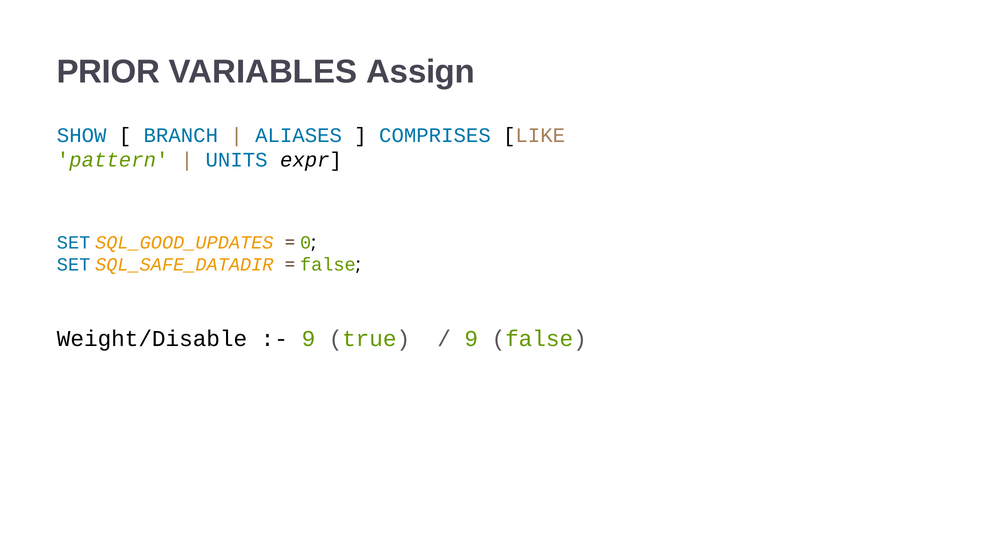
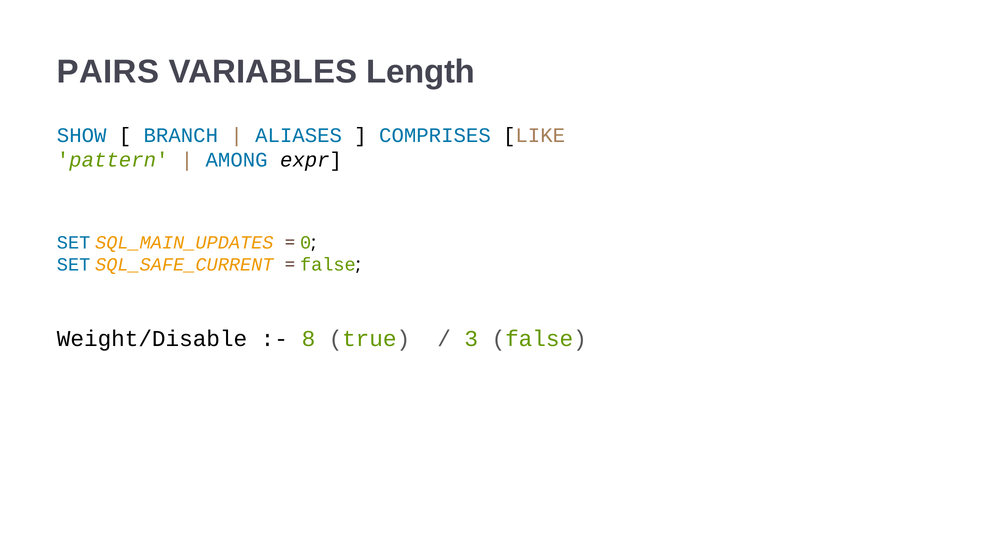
PRIOR: PRIOR -> PAIRS
Assign: Assign -> Length
UNITS: UNITS -> AMONG
SQL_GOOD_UPDATES: SQL_GOOD_UPDATES -> SQL_MAIN_UPDATES
SQL_SAFE_DATADIR: SQL_SAFE_DATADIR -> SQL_SAFE_CURRENT
9 at (308, 338): 9 -> 8
9 at (471, 338): 9 -> 3
